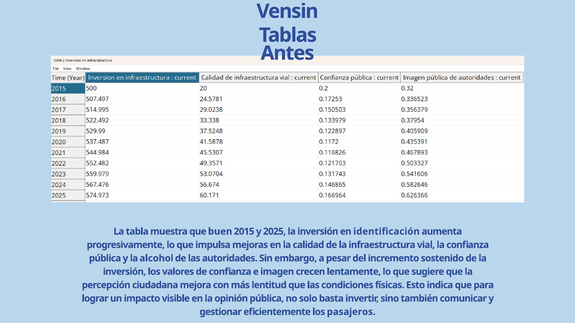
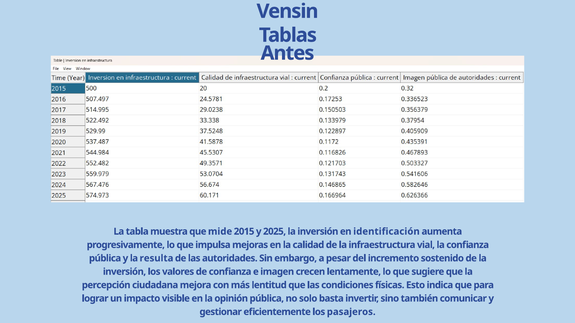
buen: buen -> mide
alcohol: alcohol -> resulta
